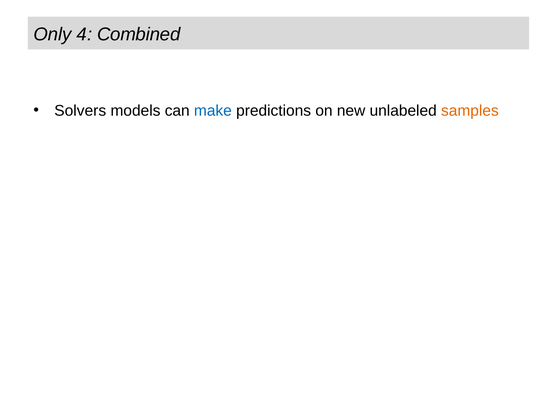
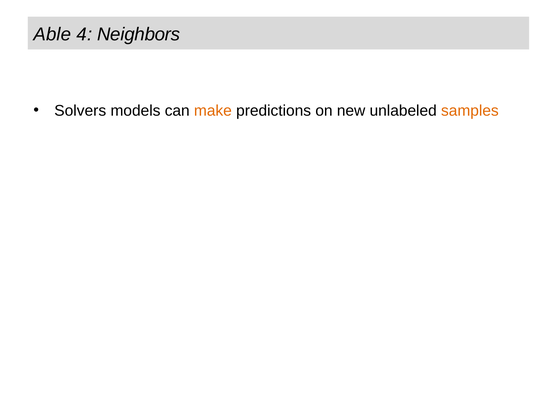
Only: Only -> Able
Combined: Combined -> Neighbors
make colour: blue -> orange
